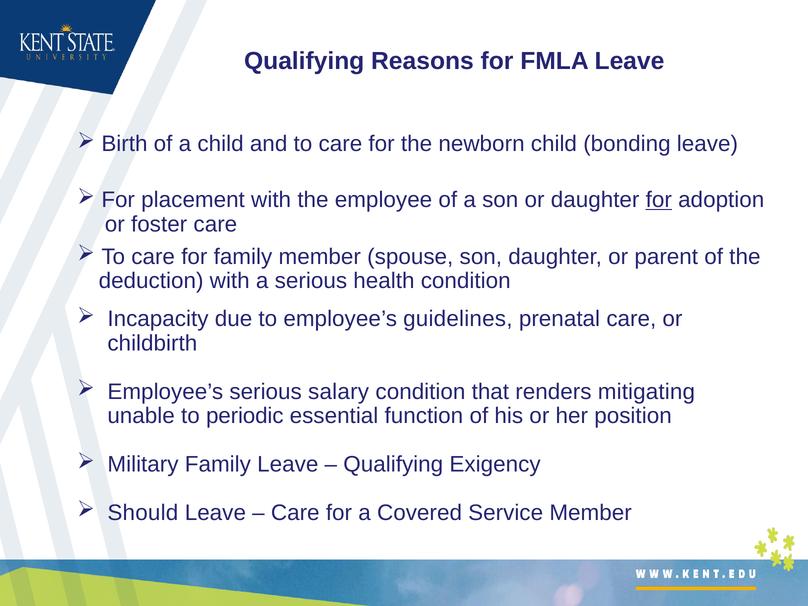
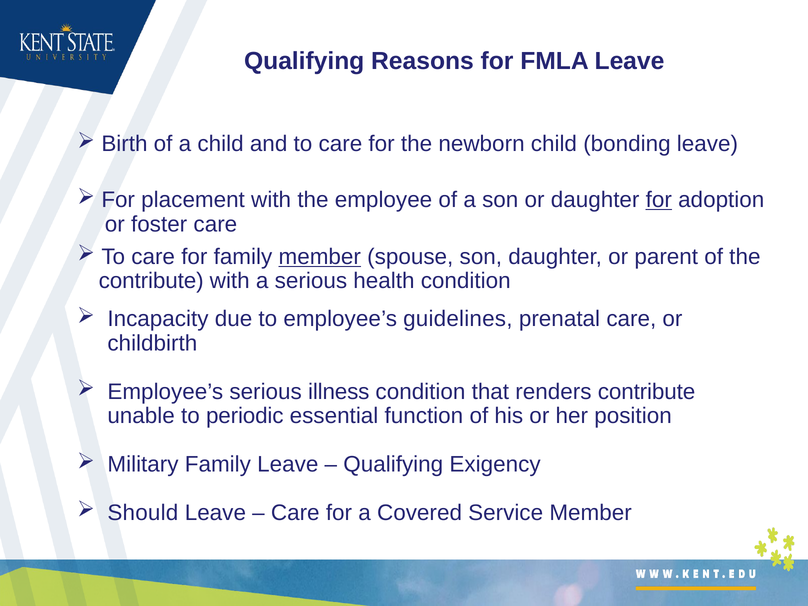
member at (320, 257) underline: none -> present
deduction at (151, 281): deduction -> contribute
salary: salary -> illness
renders mitigating: mitigating -> contribute
